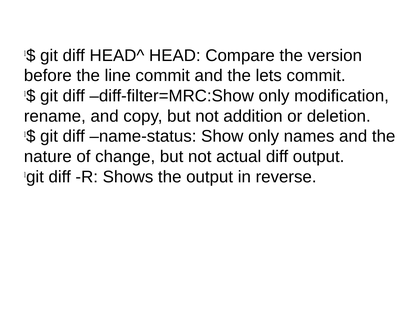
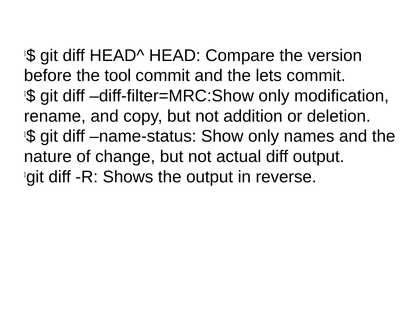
line: line -> tool
